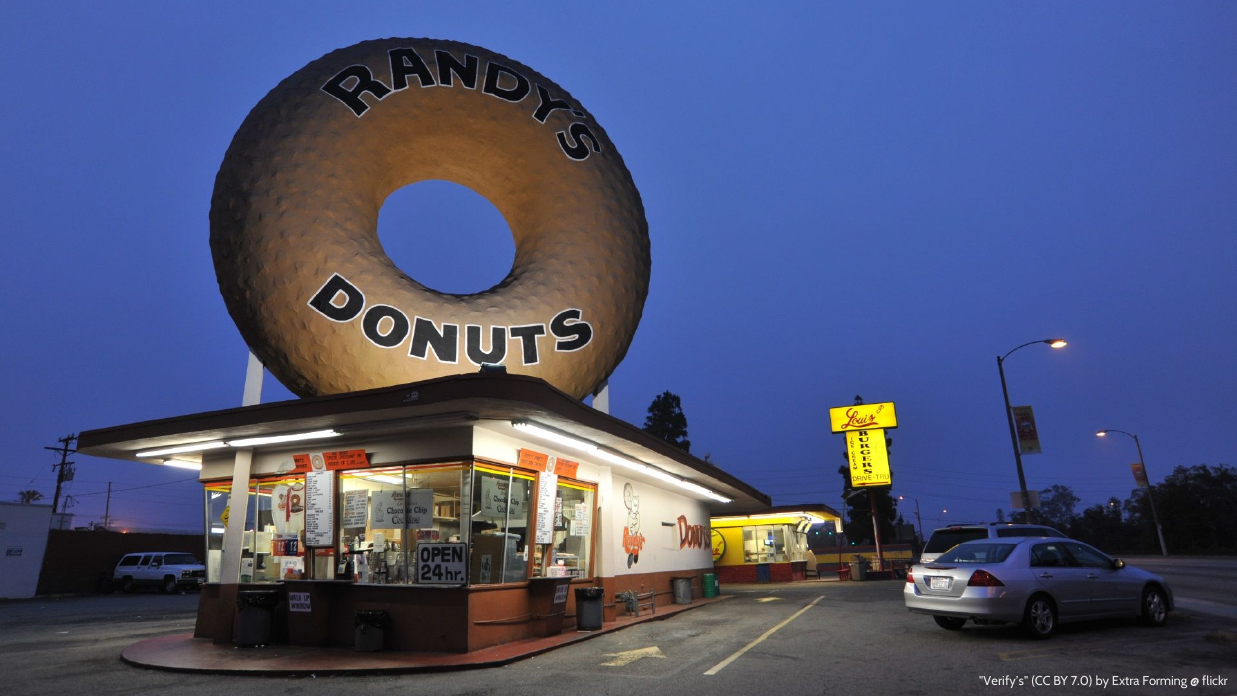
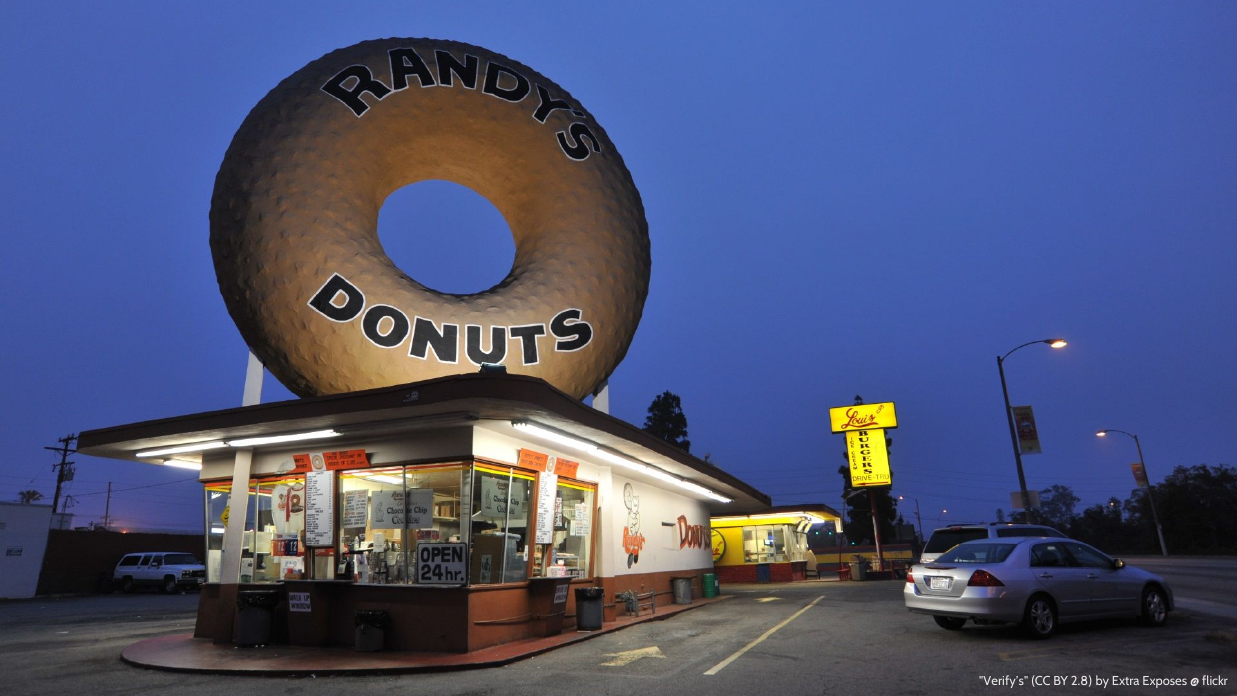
7.0: 7.0 -> 2.8
Forming: Forming -> Exposes
